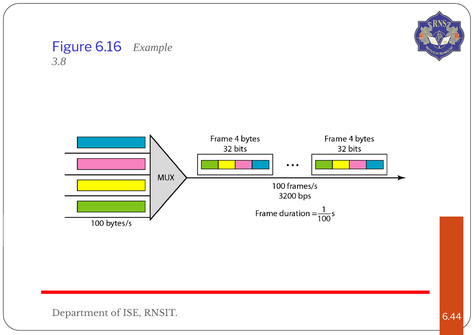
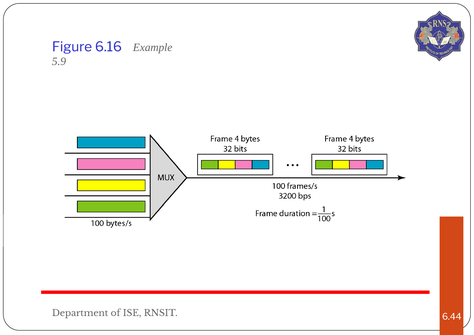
3.8: 3.8 -> 5.9
